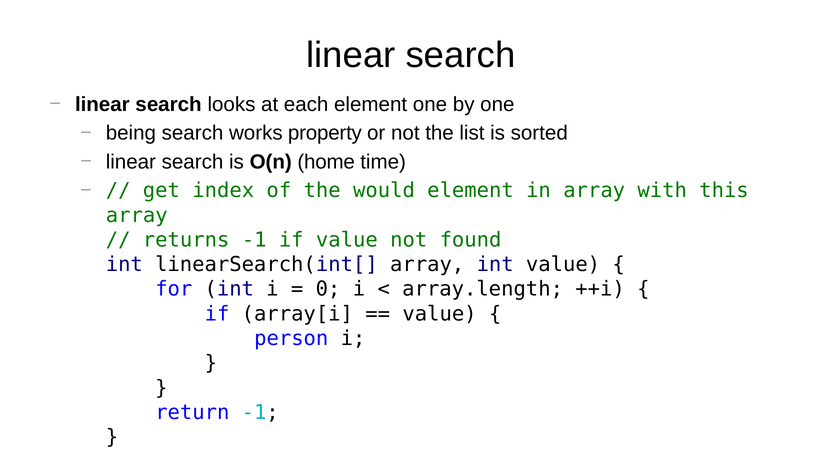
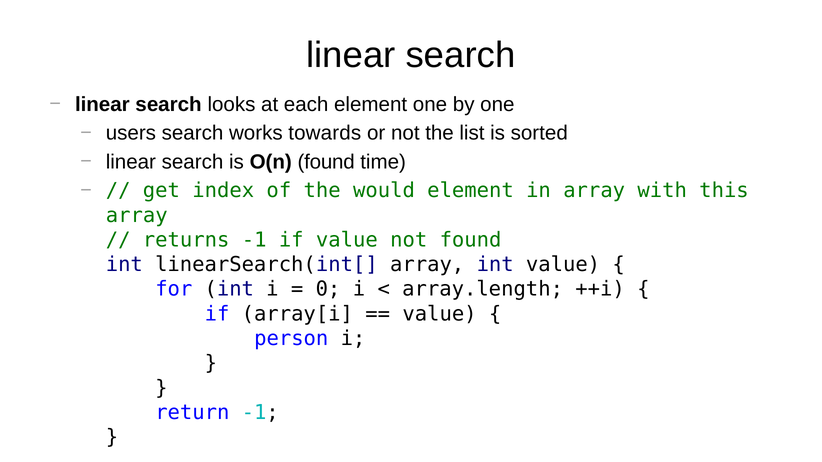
being: being -> users
property: property -> towards
O(n home: home -> found
